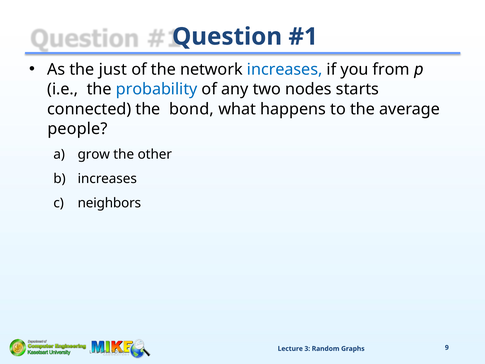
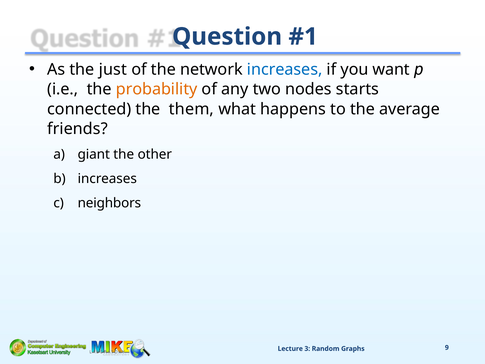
from: from -> want
probability colour: blue -> orange
bond: bond -> them
people: people -> friends
grow: grow -> giant
